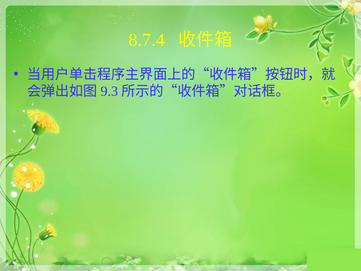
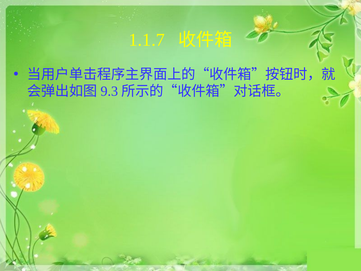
8.7.4: 8.7.4 -> 1.1.7
